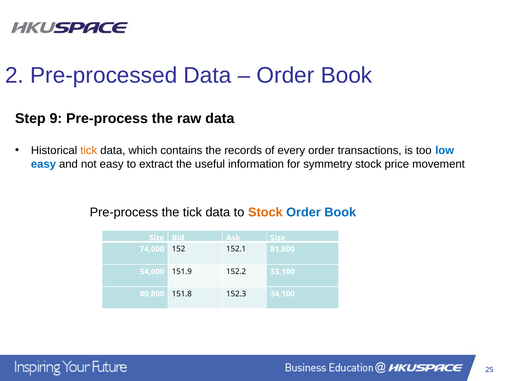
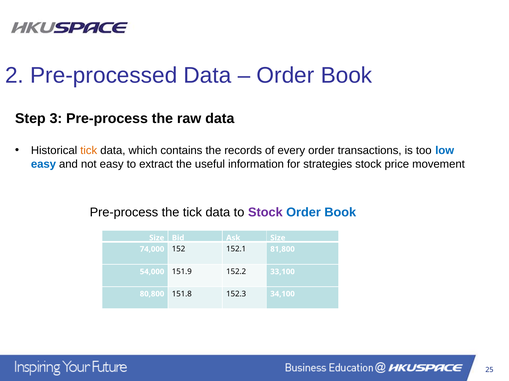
9: 9 -> 3
symmetry: symmetry -> strategies
Stock at (265, 213) colour: orange -> purple
